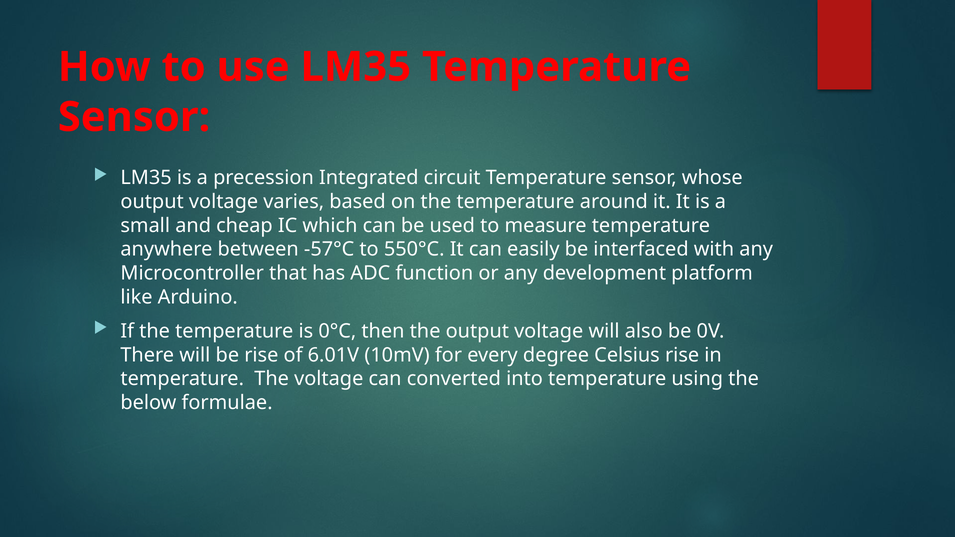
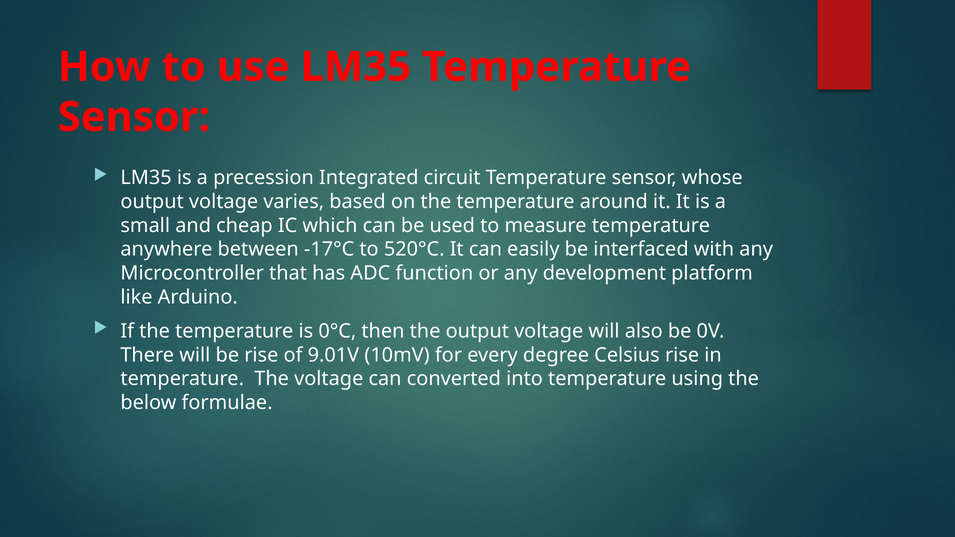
-57°C: -57°C -> -17°C
550°C: 550°C -> 520°C
6.01V: 6.01V -> 9.01V
